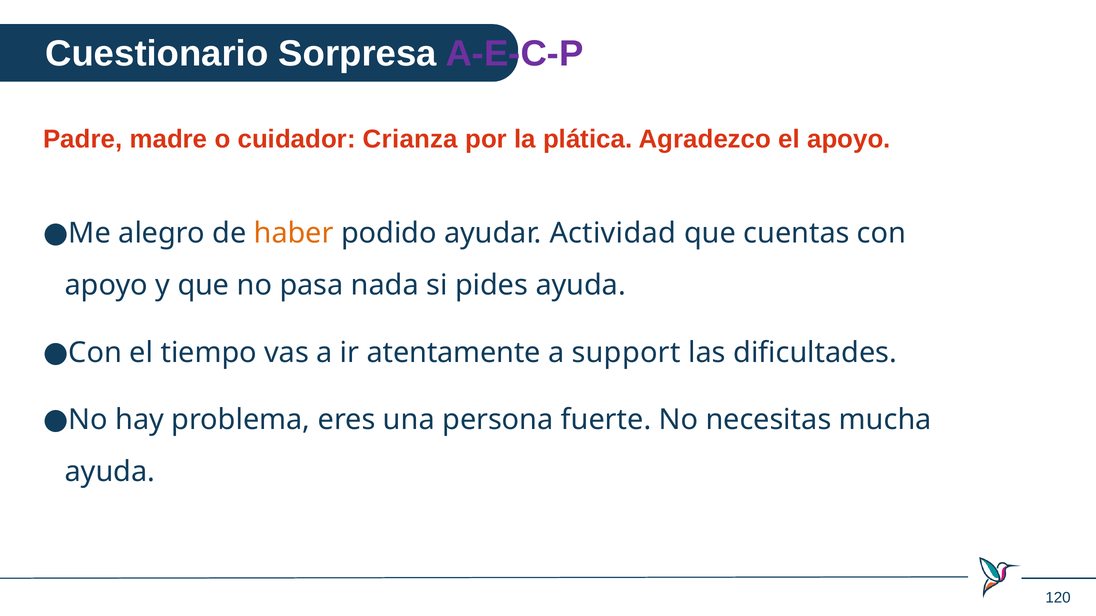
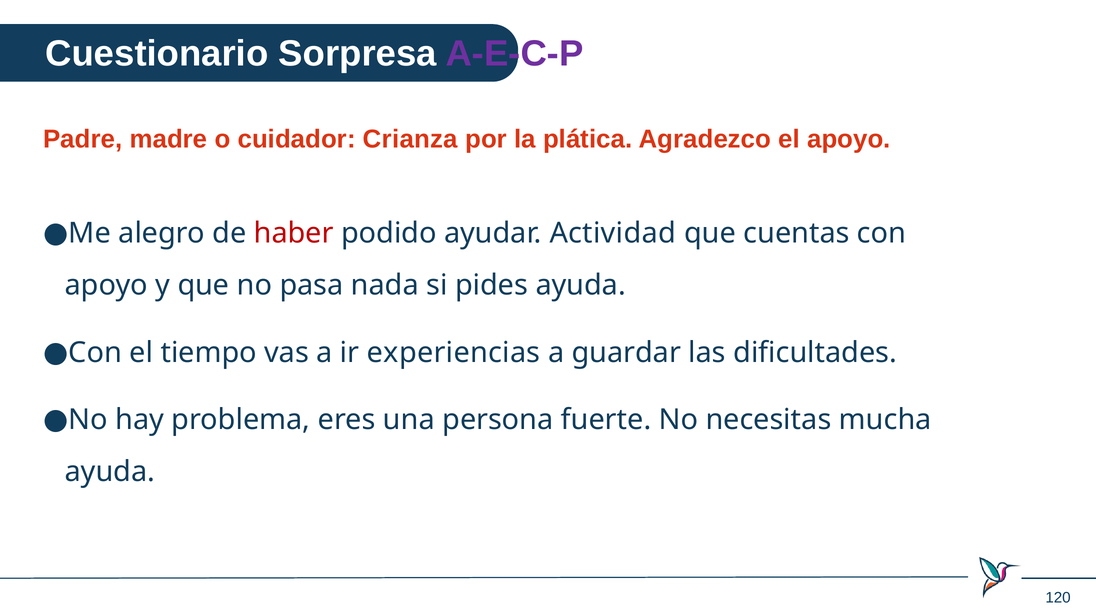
haber colour: orange -> red
atentamente: atentamente -> experiencias
support: support -> guardar
